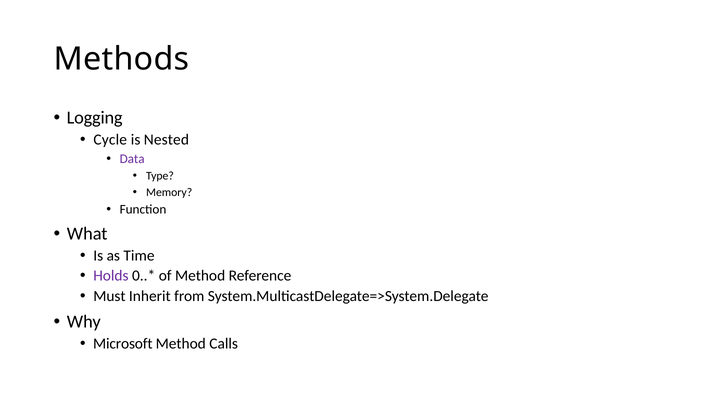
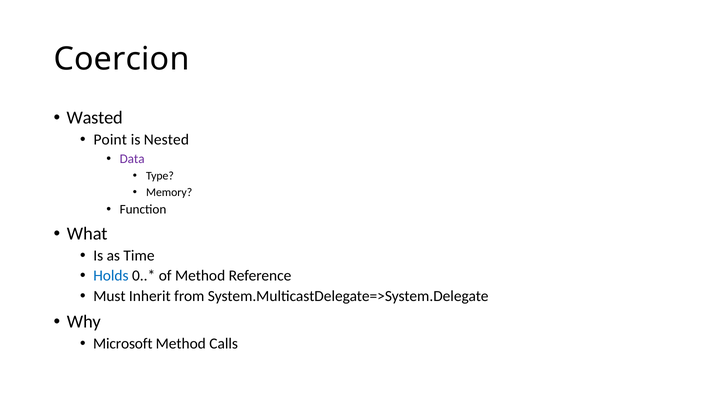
Methods: Methods -> Coercion
Logging: Logging -> Wasted
Cycle: Cycle -> Point
Holds colour: purple -> blue
